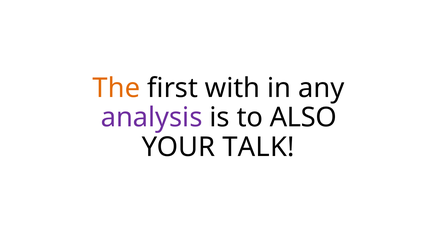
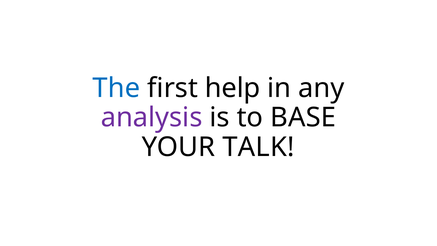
The colour: orange -> blue
with: with -> help
ALSO: ALSO -> BASE
